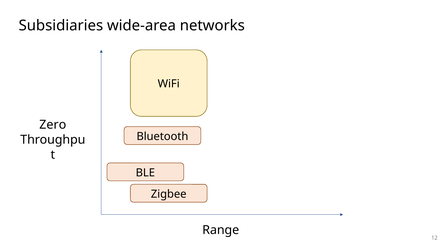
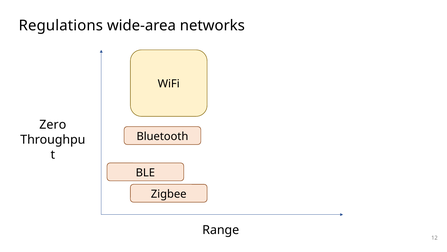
Subsidiaries: Subsidiaries -> Regulations
